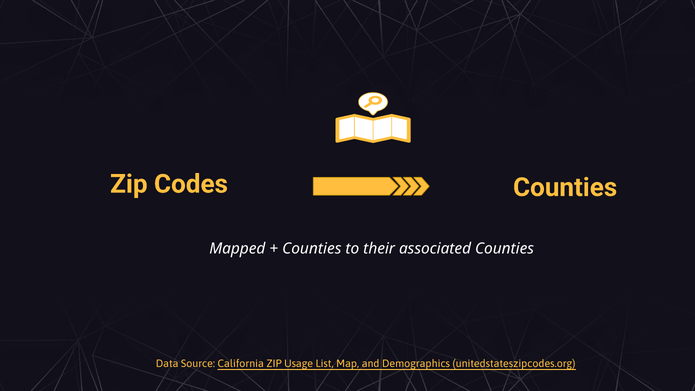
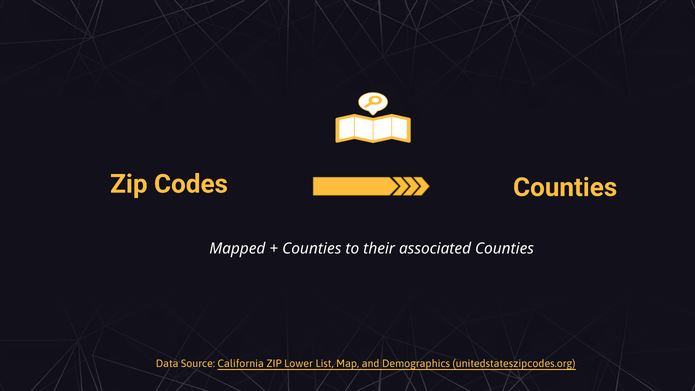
Usage: Usage -> Lower
